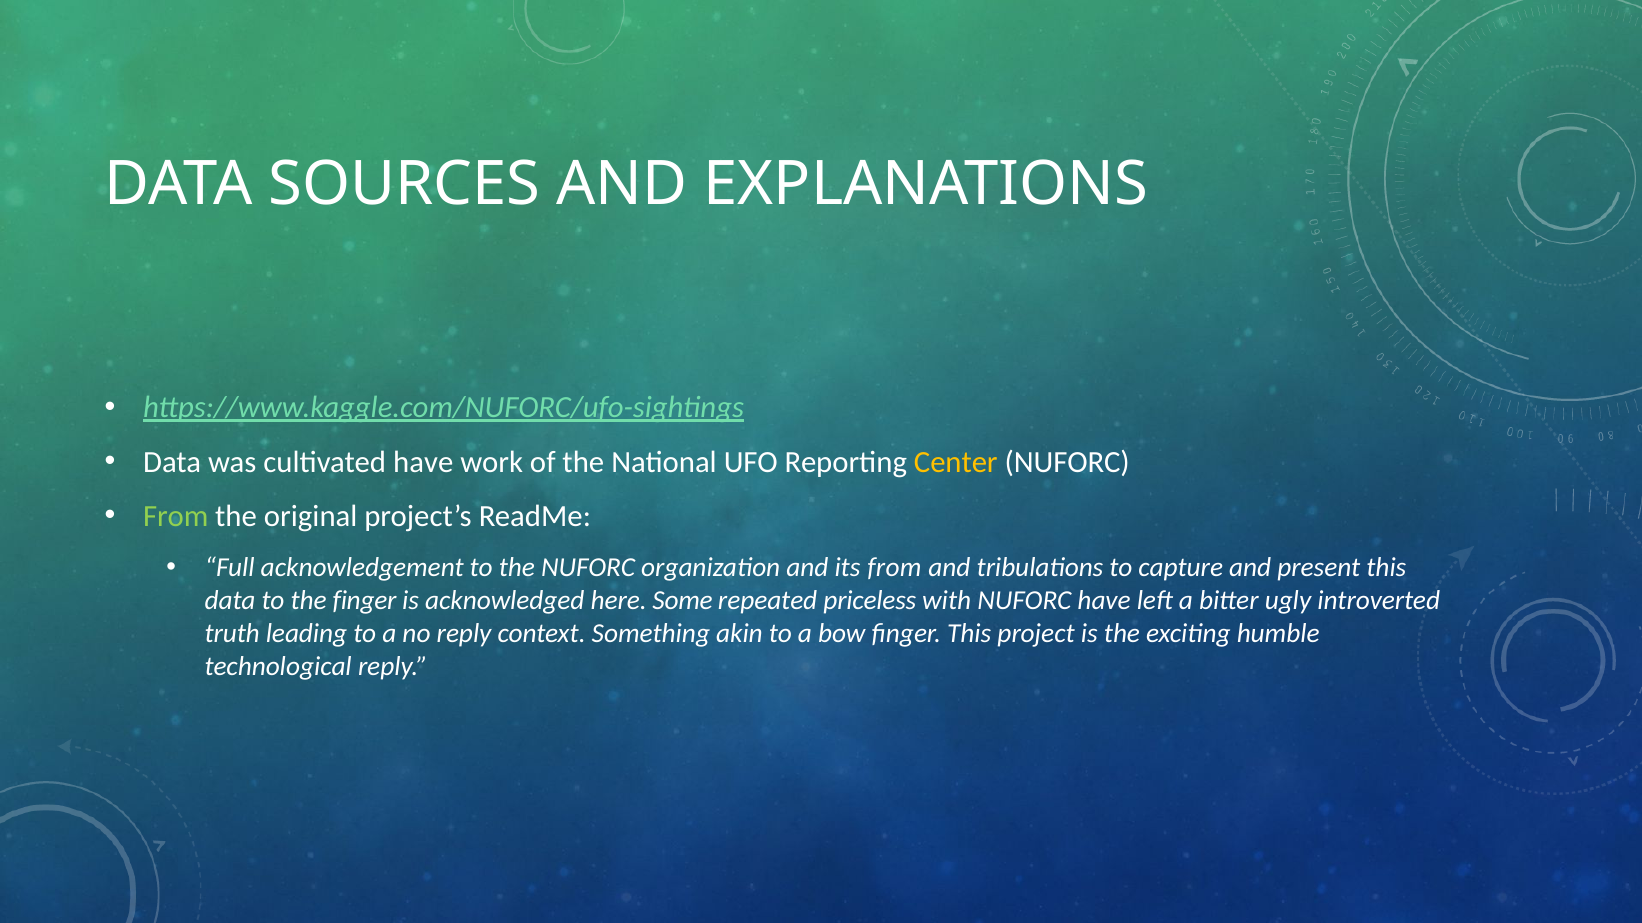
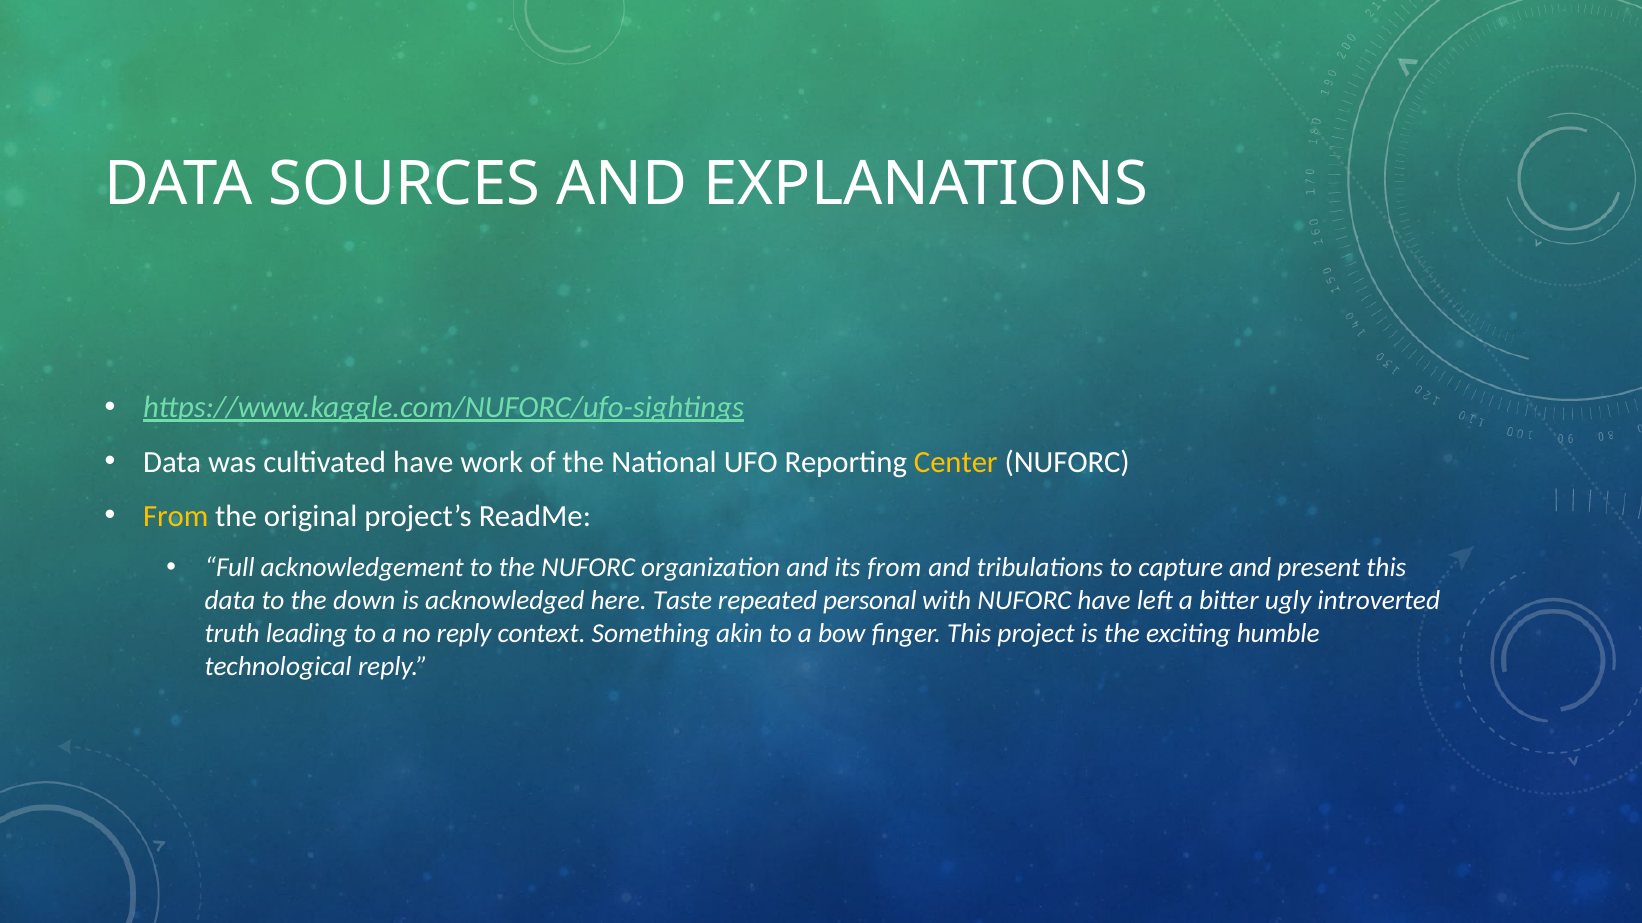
From at (176, 516) colour: light green -> yellow
the finger: finger -> down
Some: Some -> Taste
priceless: priceless -> personal
